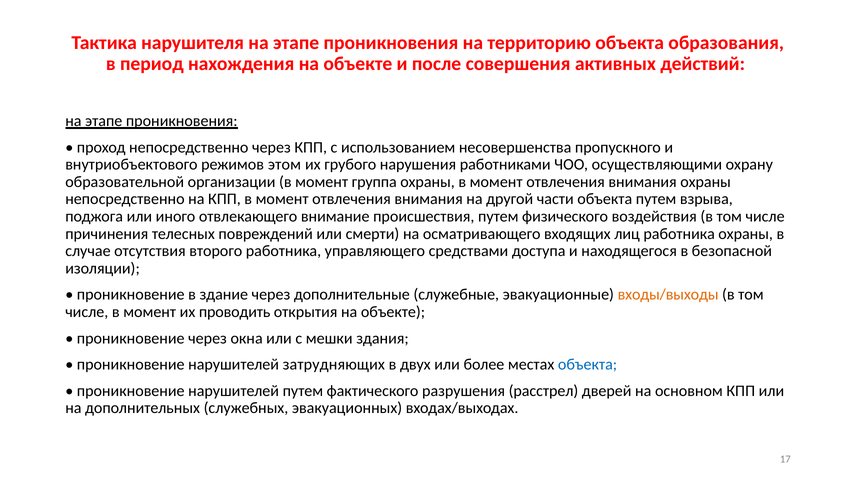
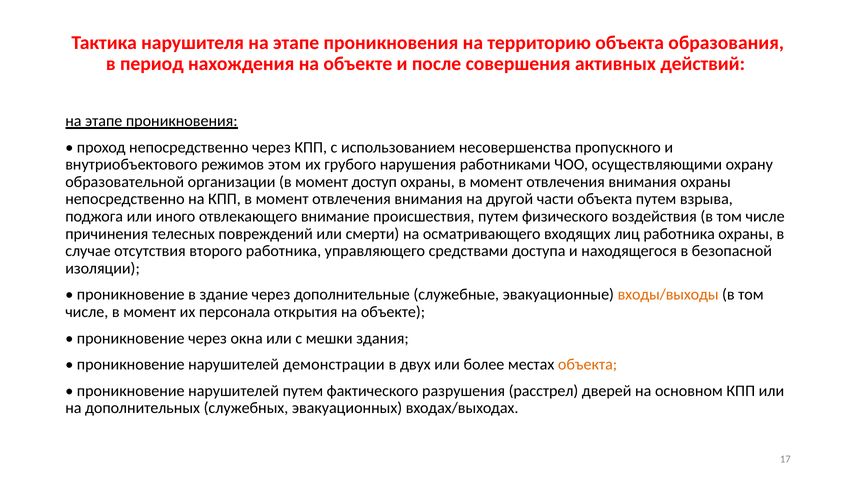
группа: группа -> доступ
проводить: проводить -> персонала
затрудняющих: затрудняющих -> демонстрации
объекта at (588, 365) colour: blue -> orange
